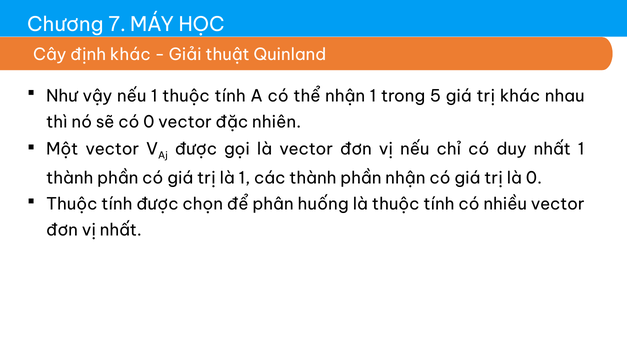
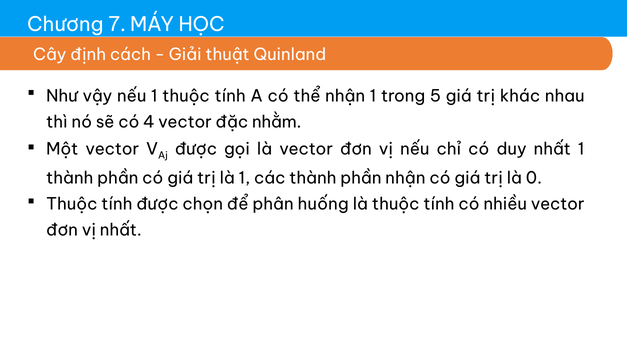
định khác: khác -> cách
có 0: 0 -> 4
nhiên: nhiên -> nhằm
